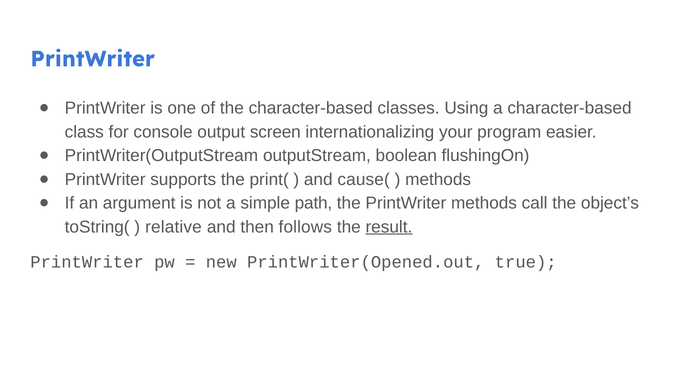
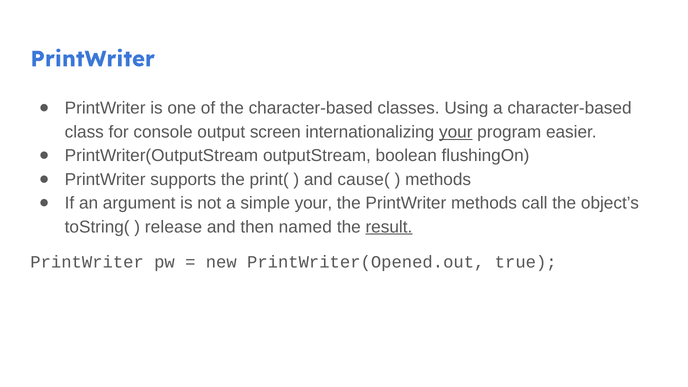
your at (456, 132) underline: none -> present
simple path: path -> your
relative: relative -> release
follows: follows -> named
